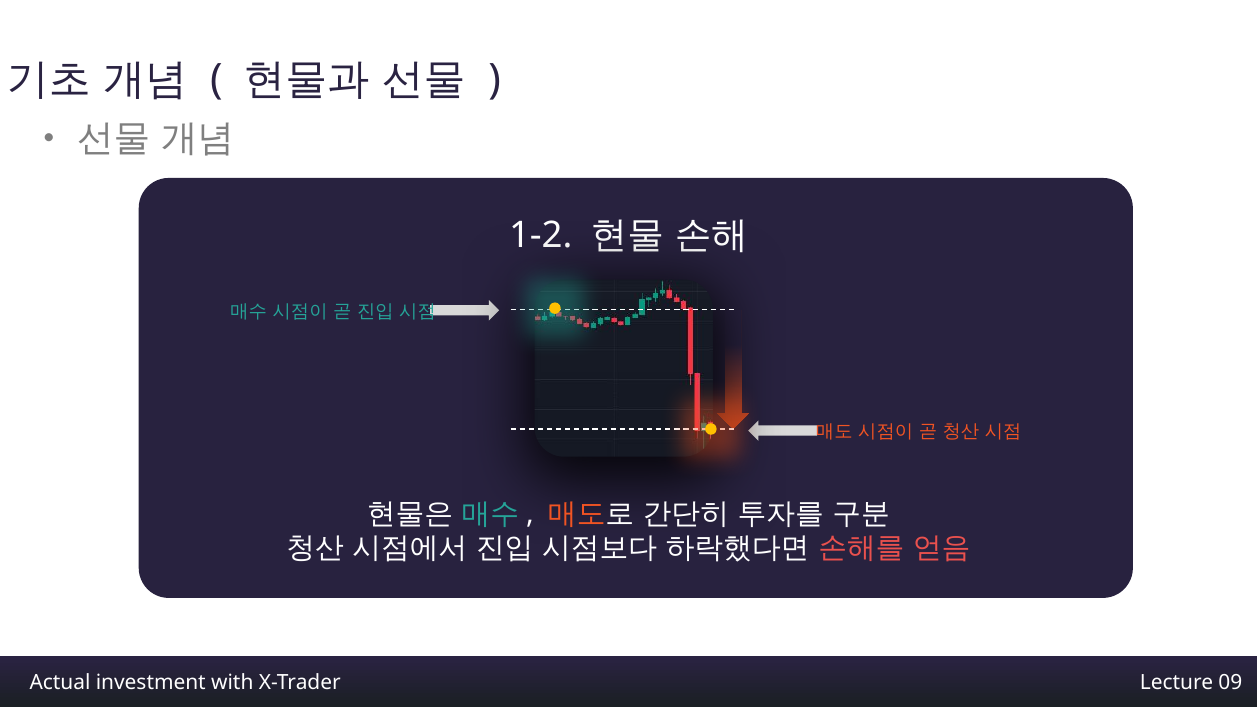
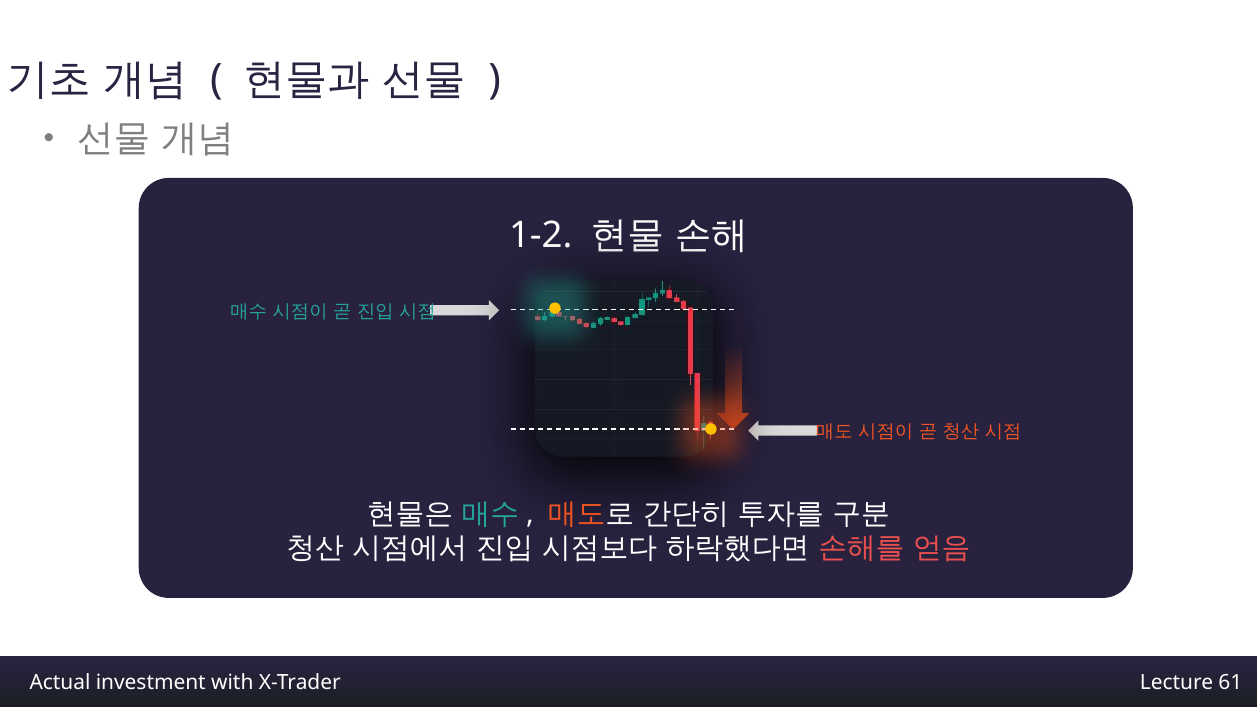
09: 09 -> 61
